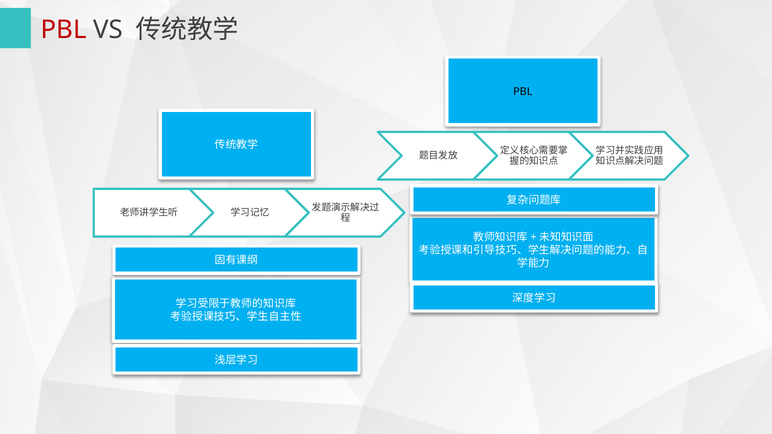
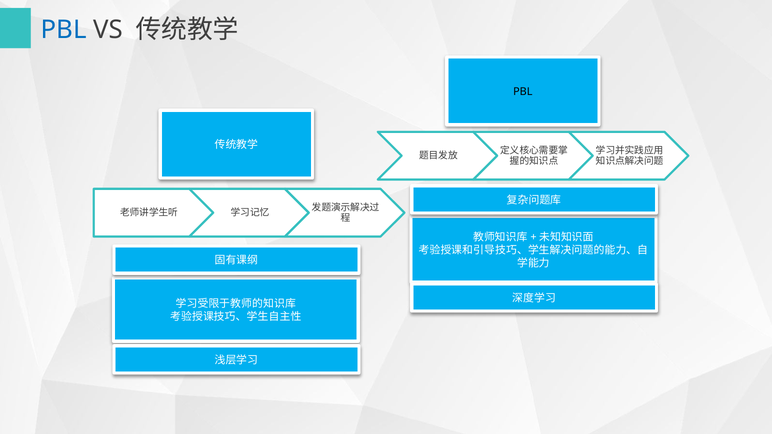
PBL at (64, 30) colour: red -> blue
